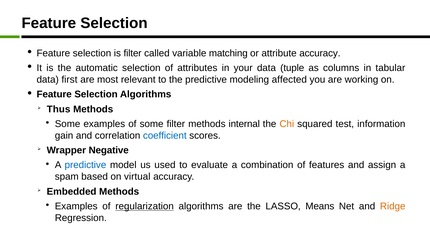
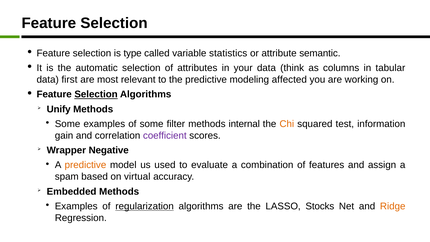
is filter: filter -> type
matching: matching -> statistics
attribute accuracy: accuracy -> semantic
tuple: tuple -> think
Selection at (96, 94) underline: none -> present
Thus: Thus -> Unify
coefficient colour: blue -> purple
predictive at (85, 165) colour: blue -> orange
Means: Means -> Stocks
